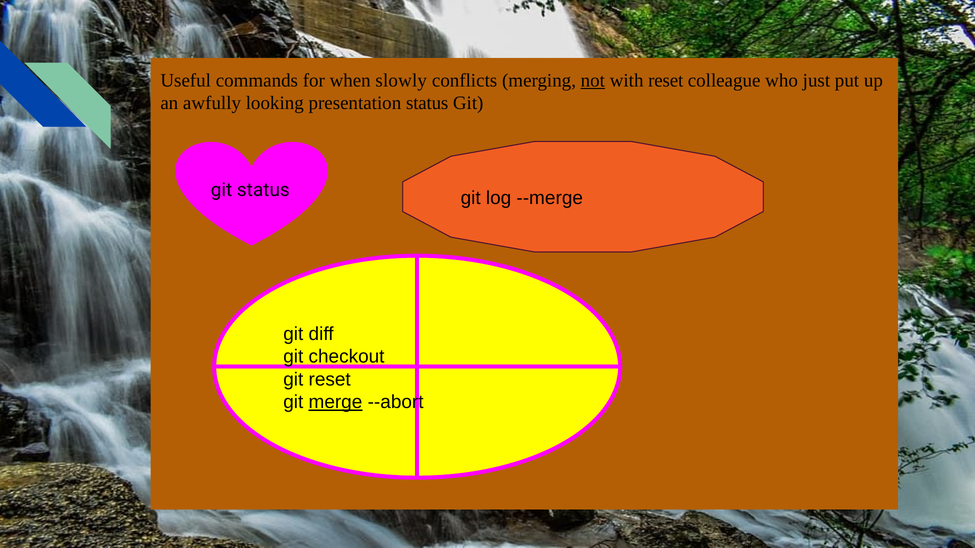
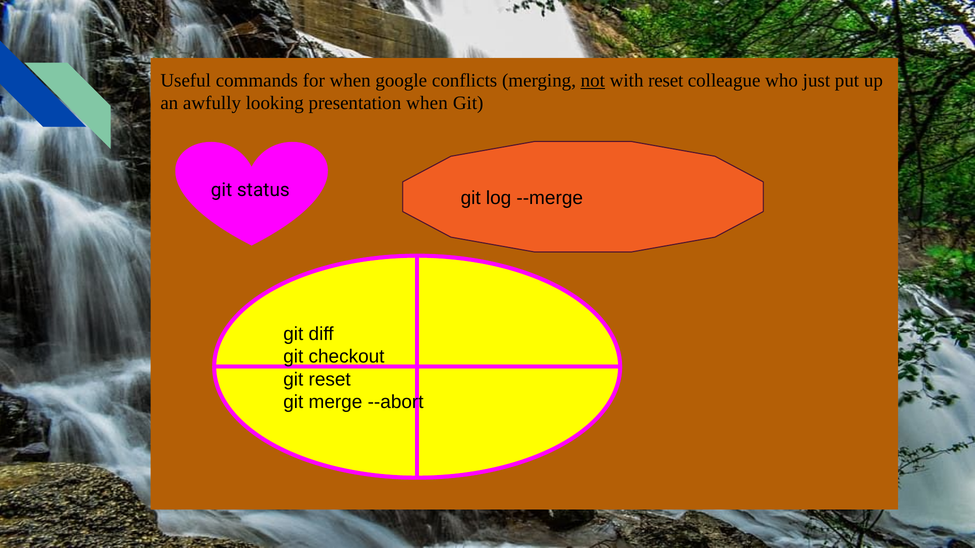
slowly: slowly -> google
status at (427, 103): status -> when
merge underline: present -> none
